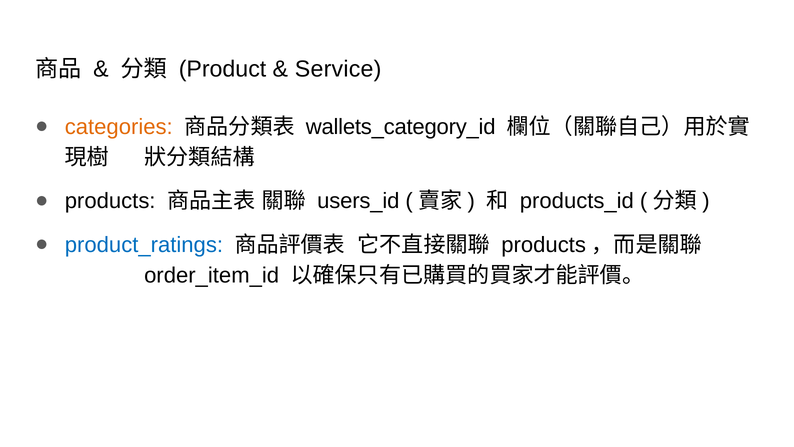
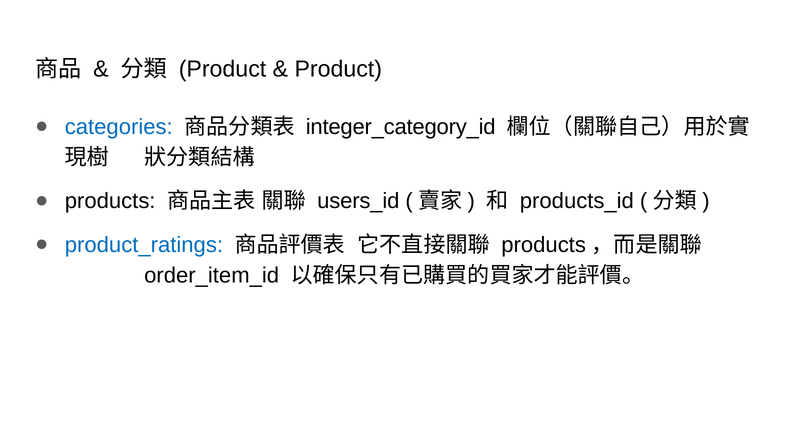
Service at (338, 69): Service -> Product
categories colour: orange -> blue
wallets_category_id: wallets_category_id -> integer_category_id
